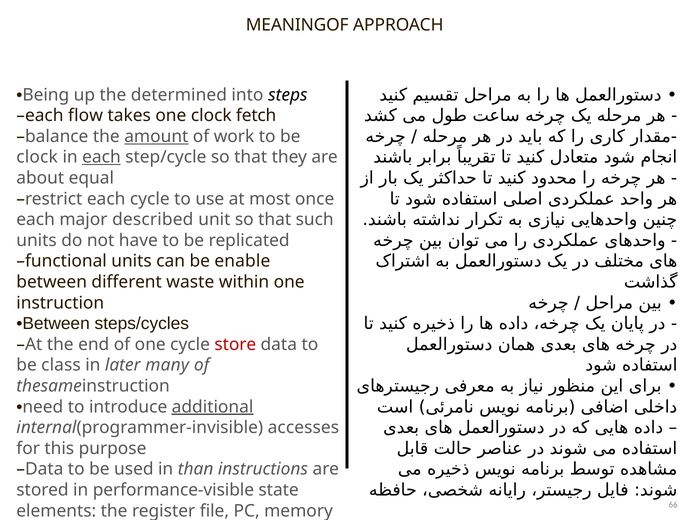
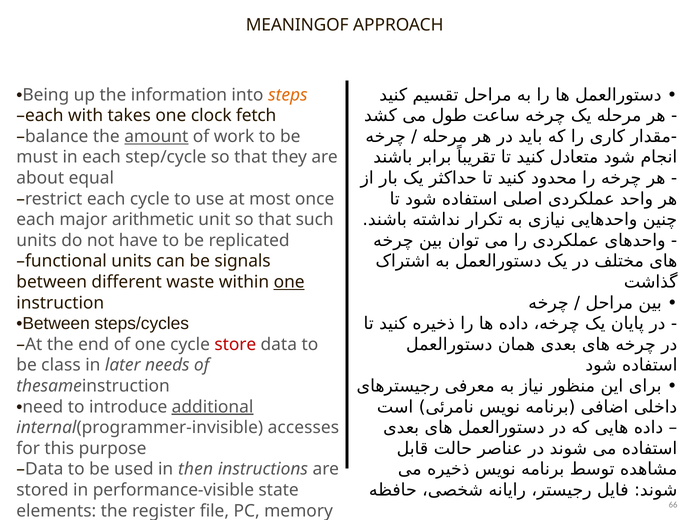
determined: determined -> information
steps colour: black -> orange
flow: flow -> with
clock at (37, 157): clock -> must
each at (101, 157) underline: present -> none
described: described -> arithmetic
enable: enable -> signals
one at (289, 282) underline: none -> present
many: many -> needs
than: than -> then
